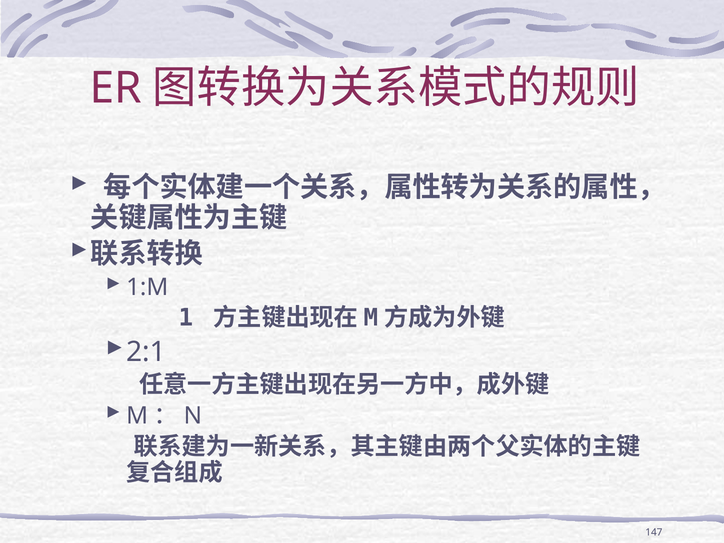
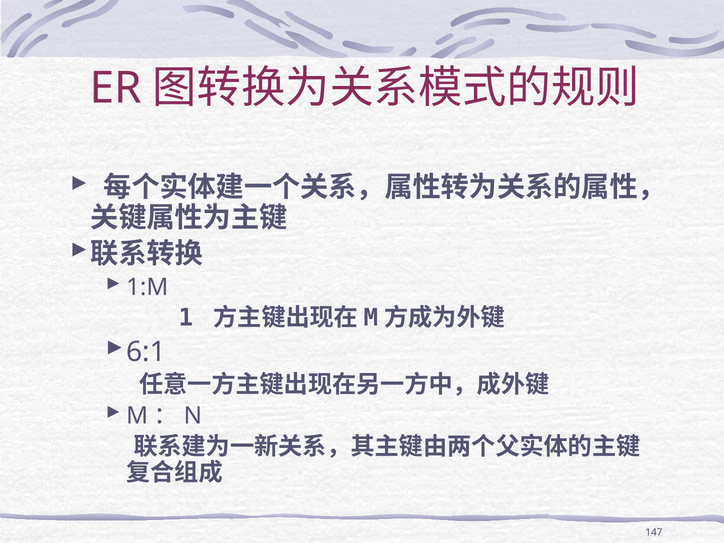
2:1: 2:1 -> 6:1
